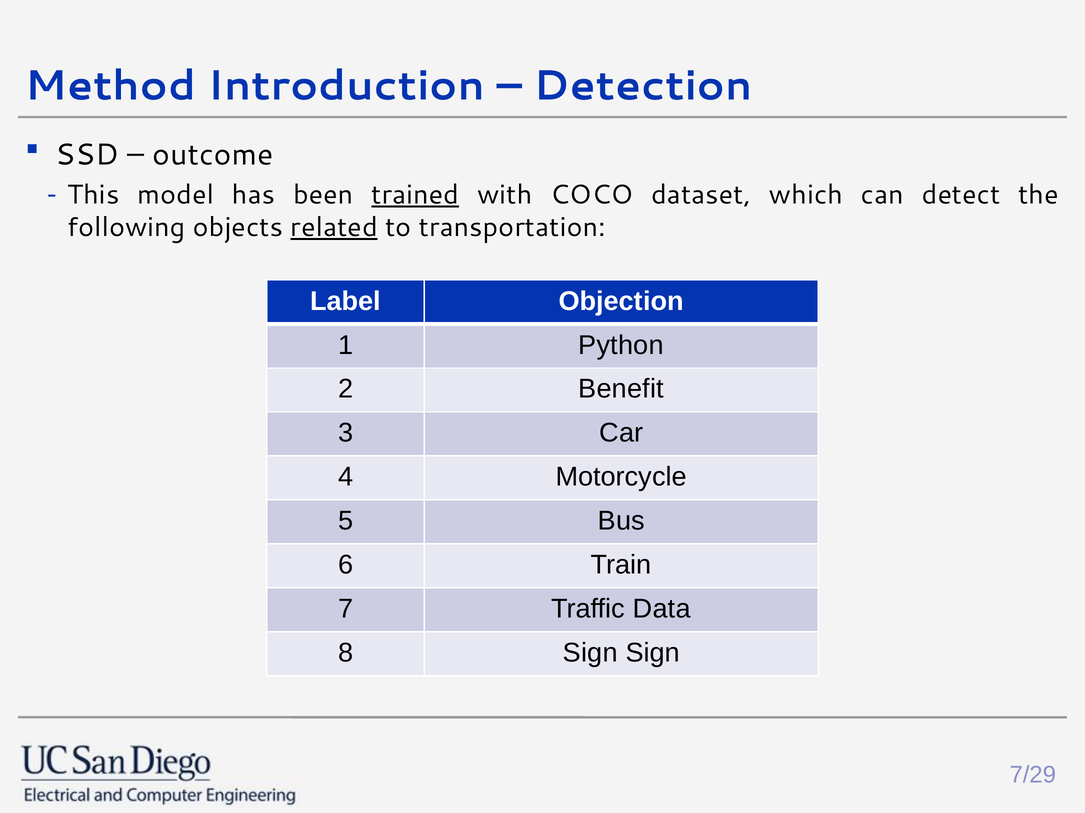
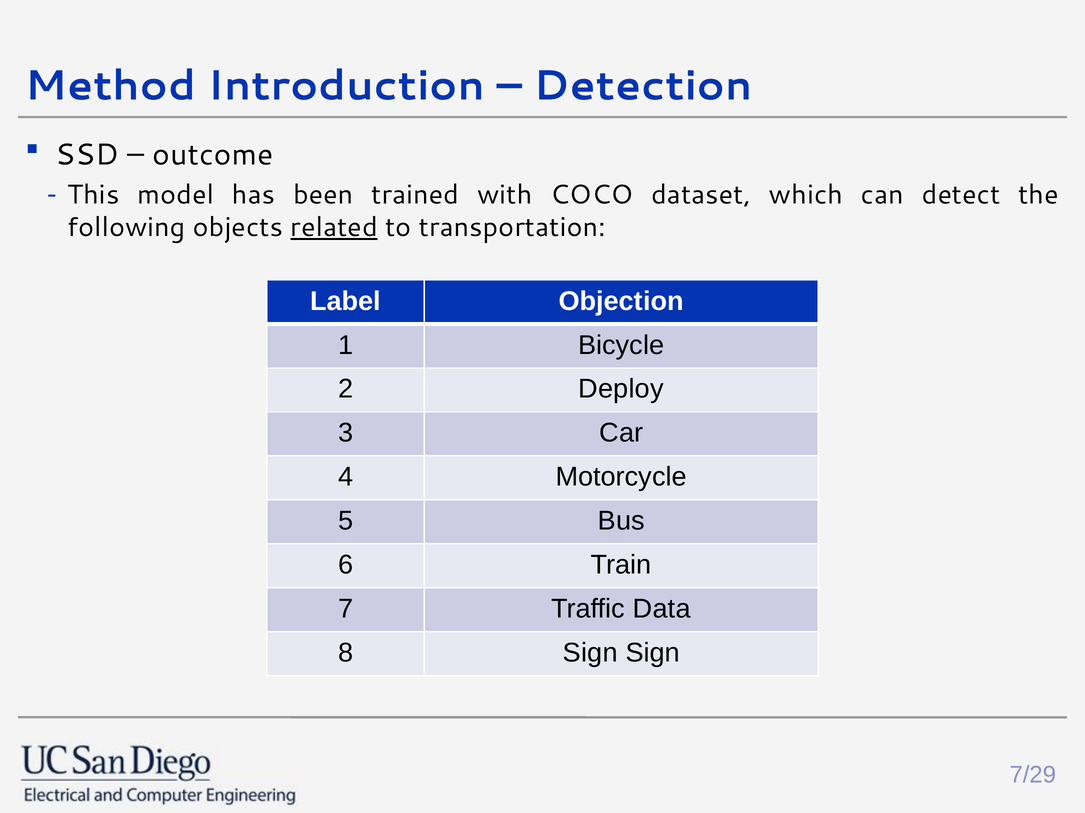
trained underline: present -> none
Python: Python -> Bicycle
Benefit: Benefit -> Deploy
